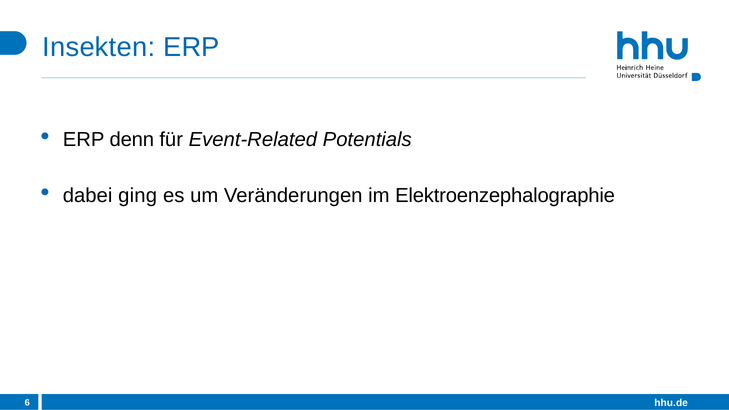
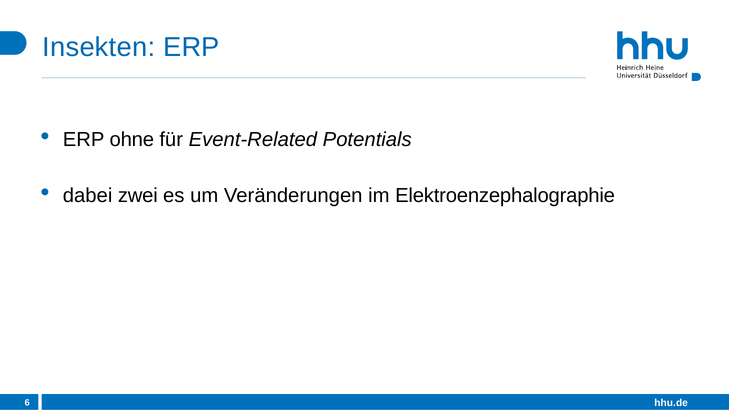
denn: denn -> ohne
ging: ging -> zwei
